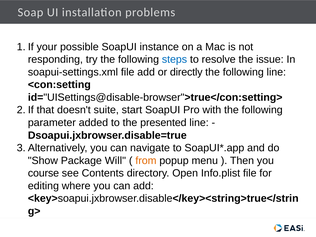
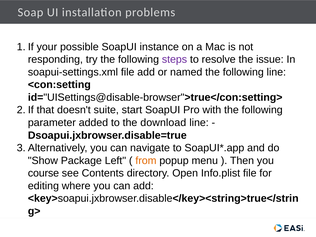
steps colour: blue -> purple
directly: directly -> named
presented: presented -> download
Will: Will -> Left
